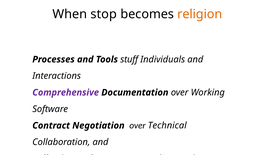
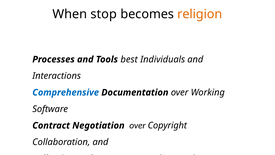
stuff: stuff -> best
Comprehensive colour: purple -> blue
Technical: Technical -> Copyright
